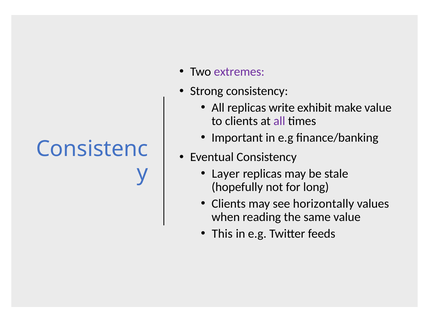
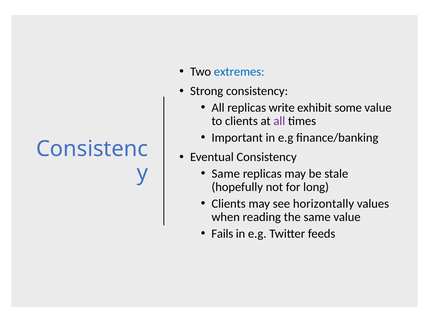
extremes colour: purple -> blue
make: make -> some
Layer at (226, 173): Layer -> Same
This: This -> Fails
